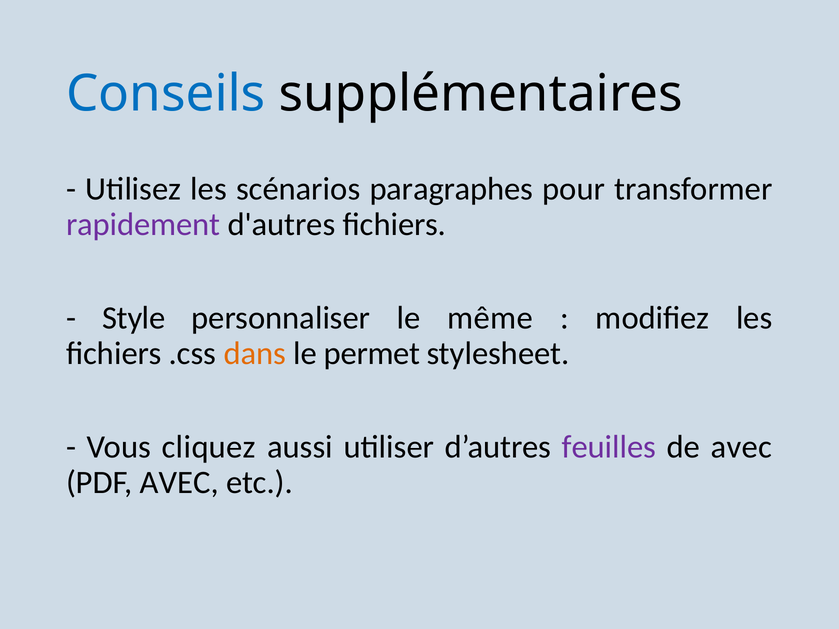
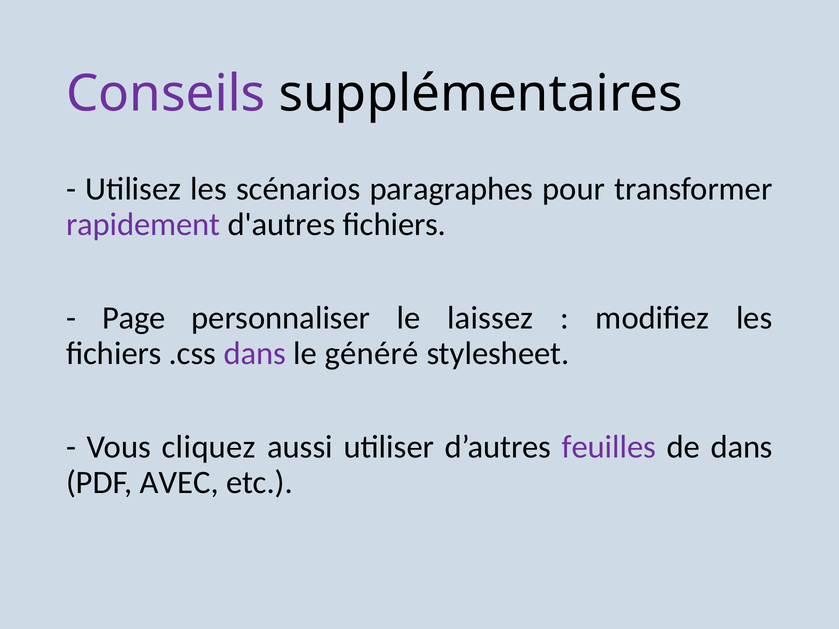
Conseils colour: blue -> purple
Style: Style -> Page
même: même -> laissez
dans at (255, 353) colour: orange -> purple
permet: permet -> généré
de avec: avec -> dans
